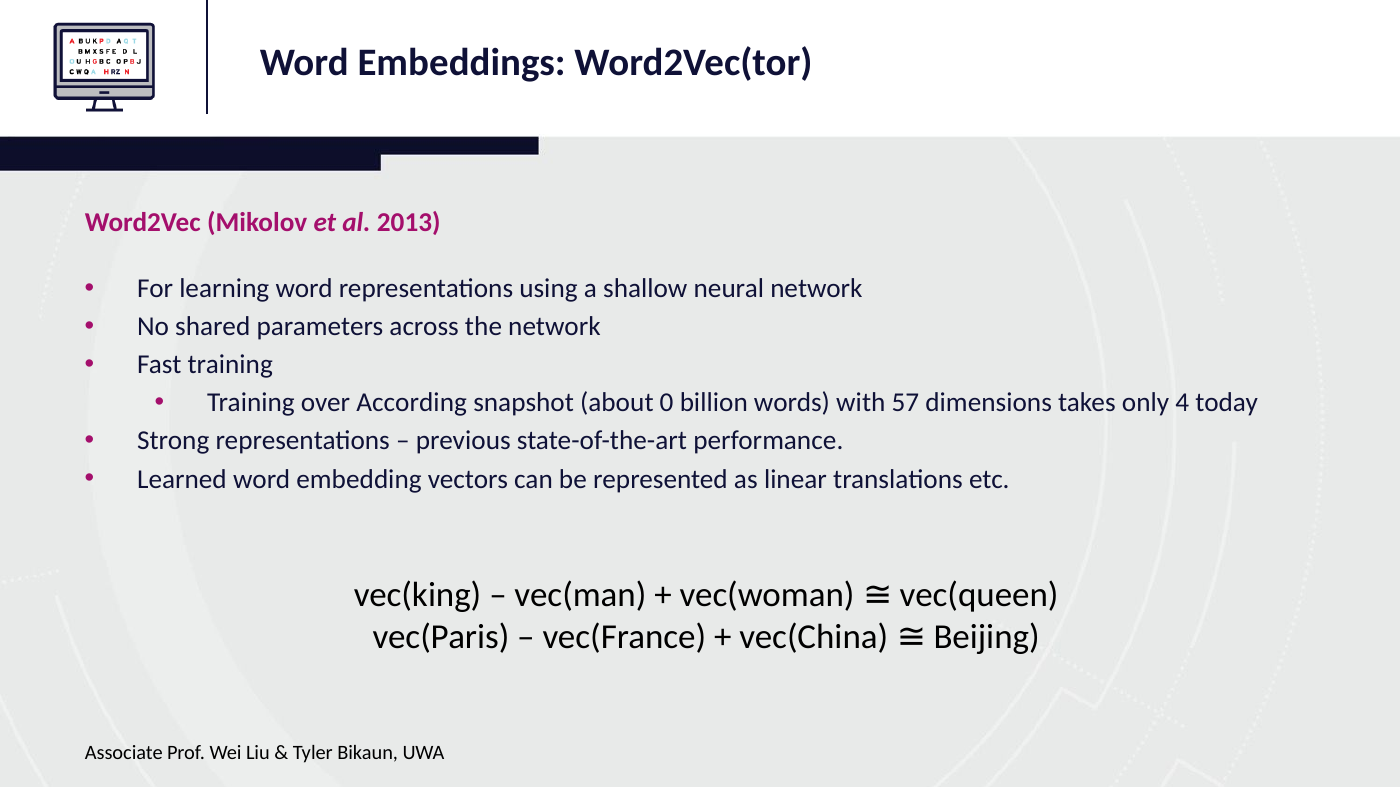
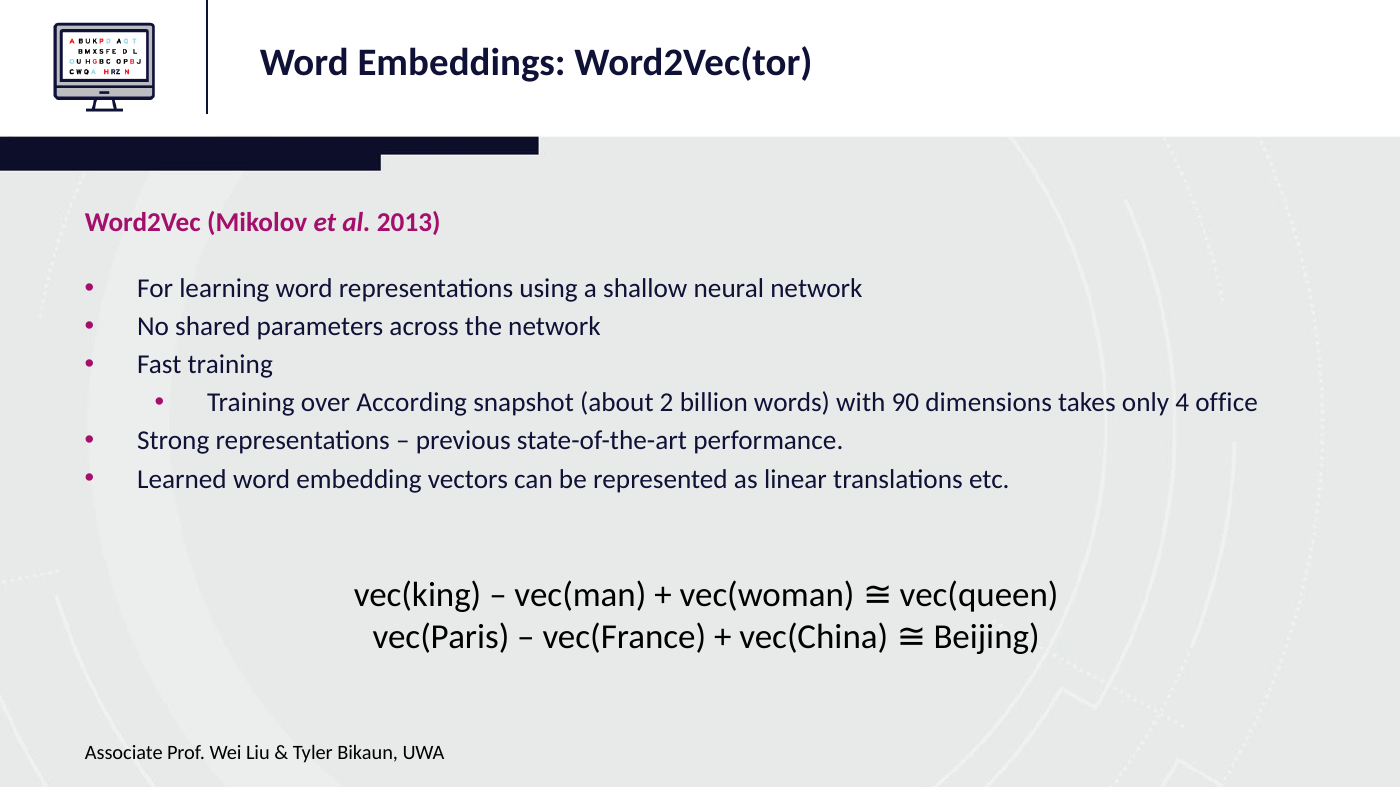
0: 0 -> 2
57: 57 -> 90
today: today -> office
